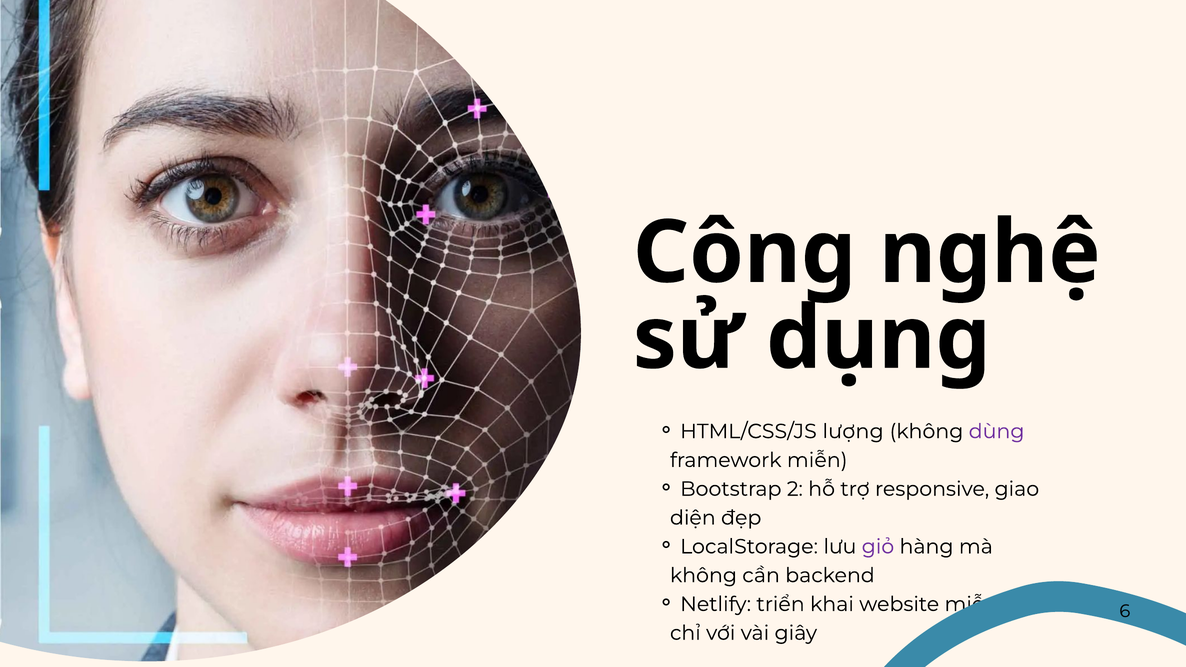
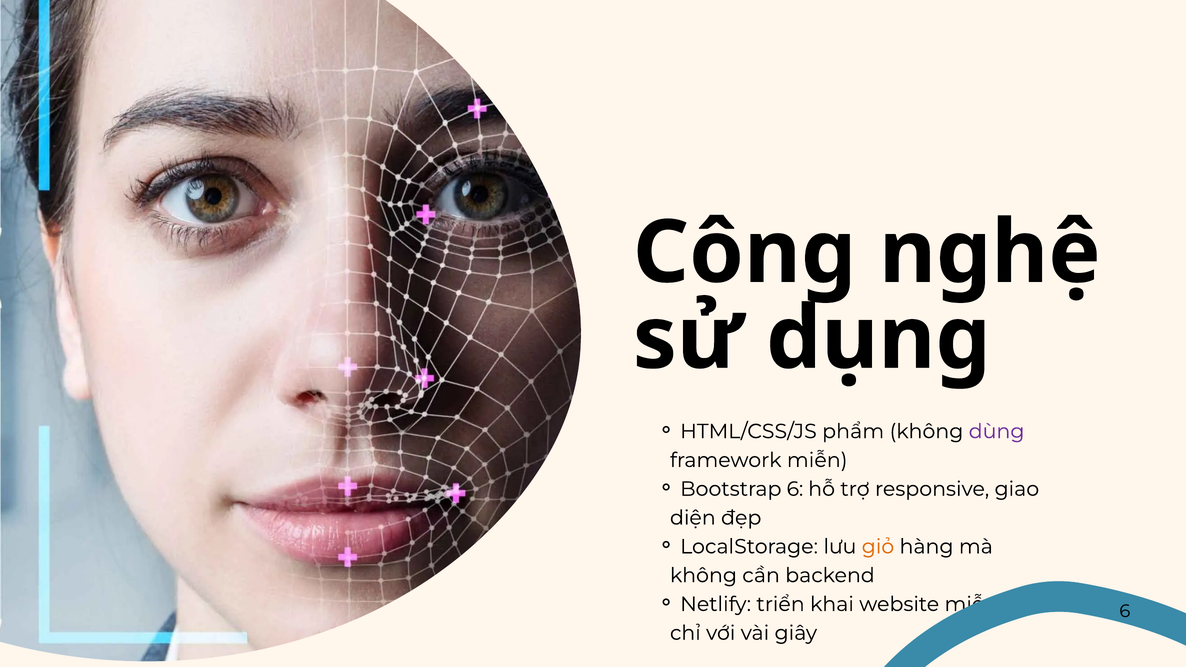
lượng: lượng -> phẩm
Bootstrap 2: 2 -> 6
giỏ colour: purple -> orange
